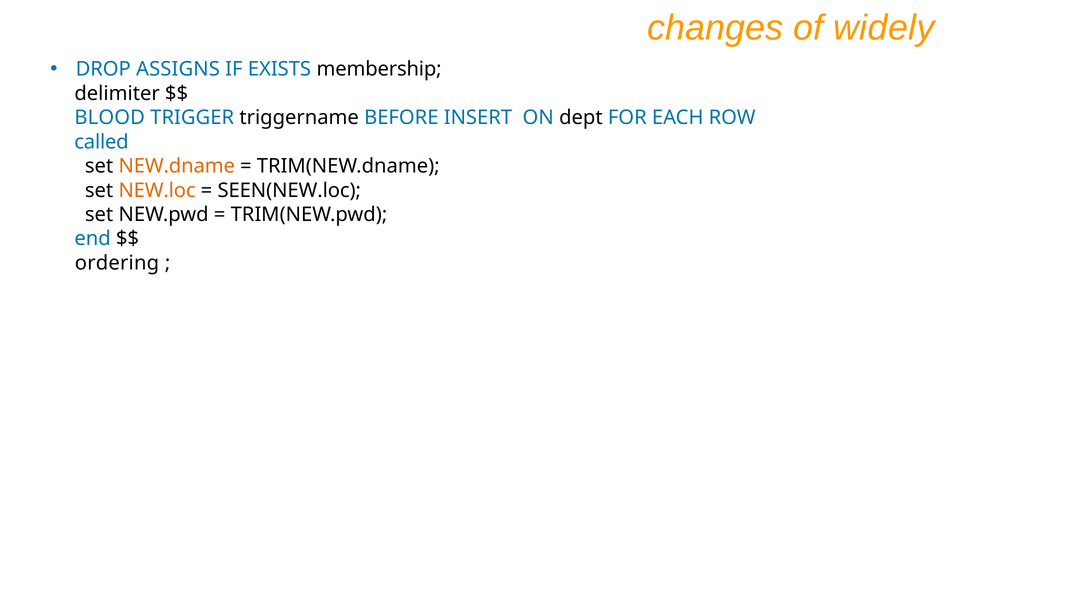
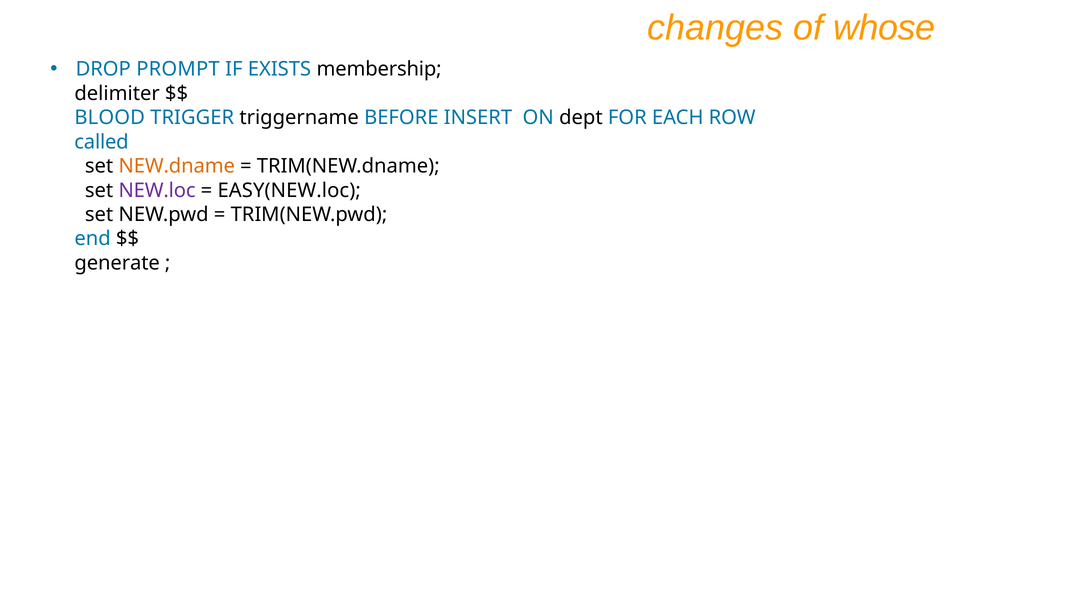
widely: widely -> whose
ASSIGNS: ASSIGNS -> PROMPT
NEW.loc colour: orange -> purple
SEEN(NEW.loc: SEEN(NEW.loc -> EASY(NEW.loc
ordering: ordering -> generate
